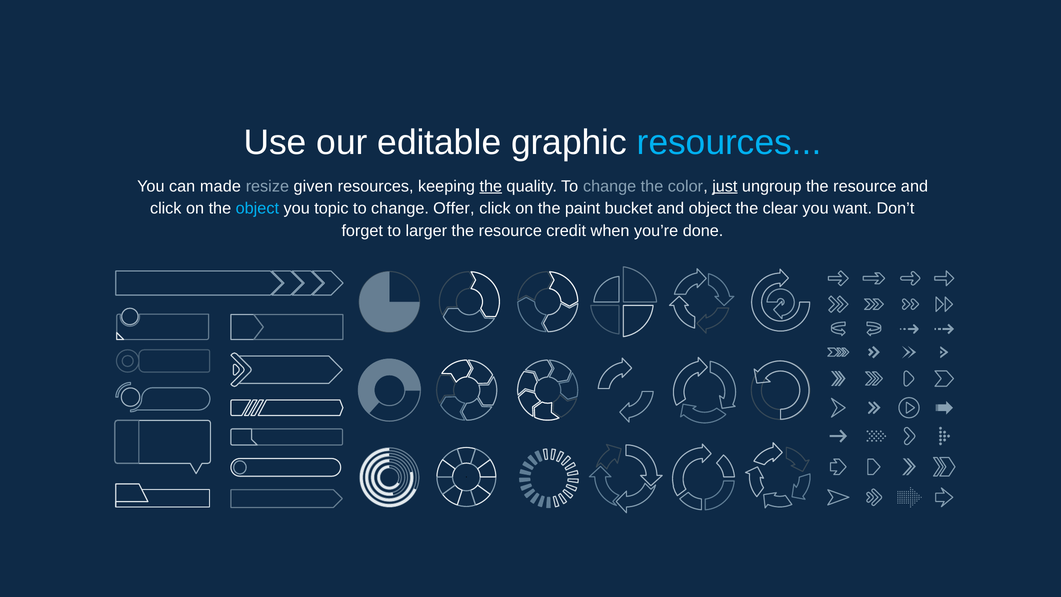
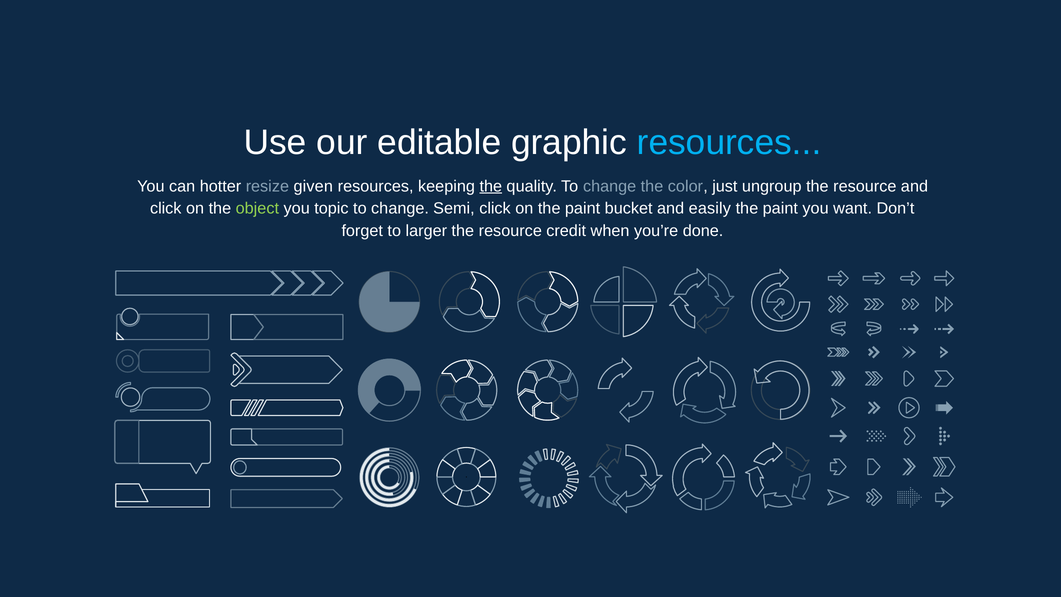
made: made -> hotter
just underline: present -> none
object at (257, 209) colour: light blue -> light green
Offer: Offer -> Semi
and object: object -> easily
clear at (780, 209): clear -> paint
